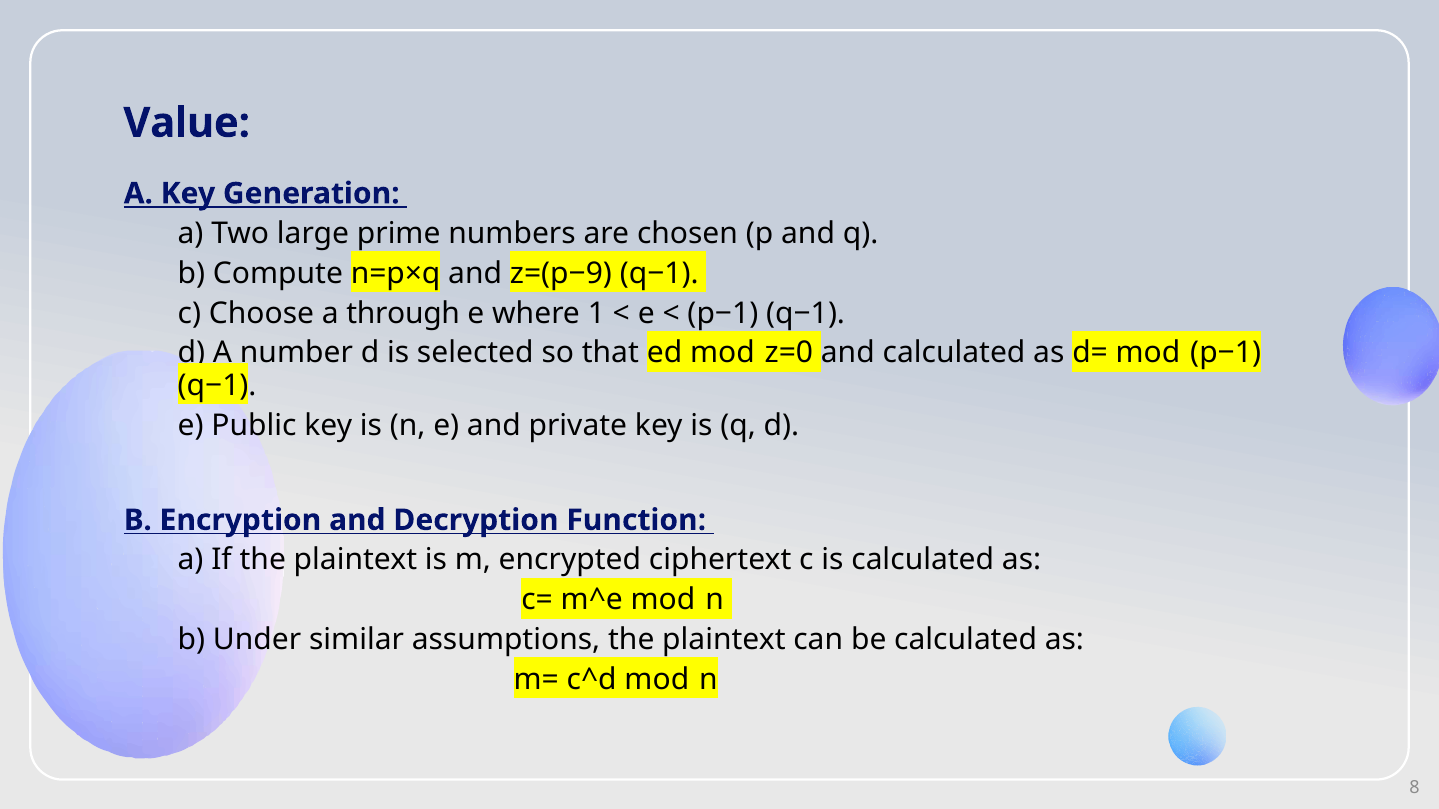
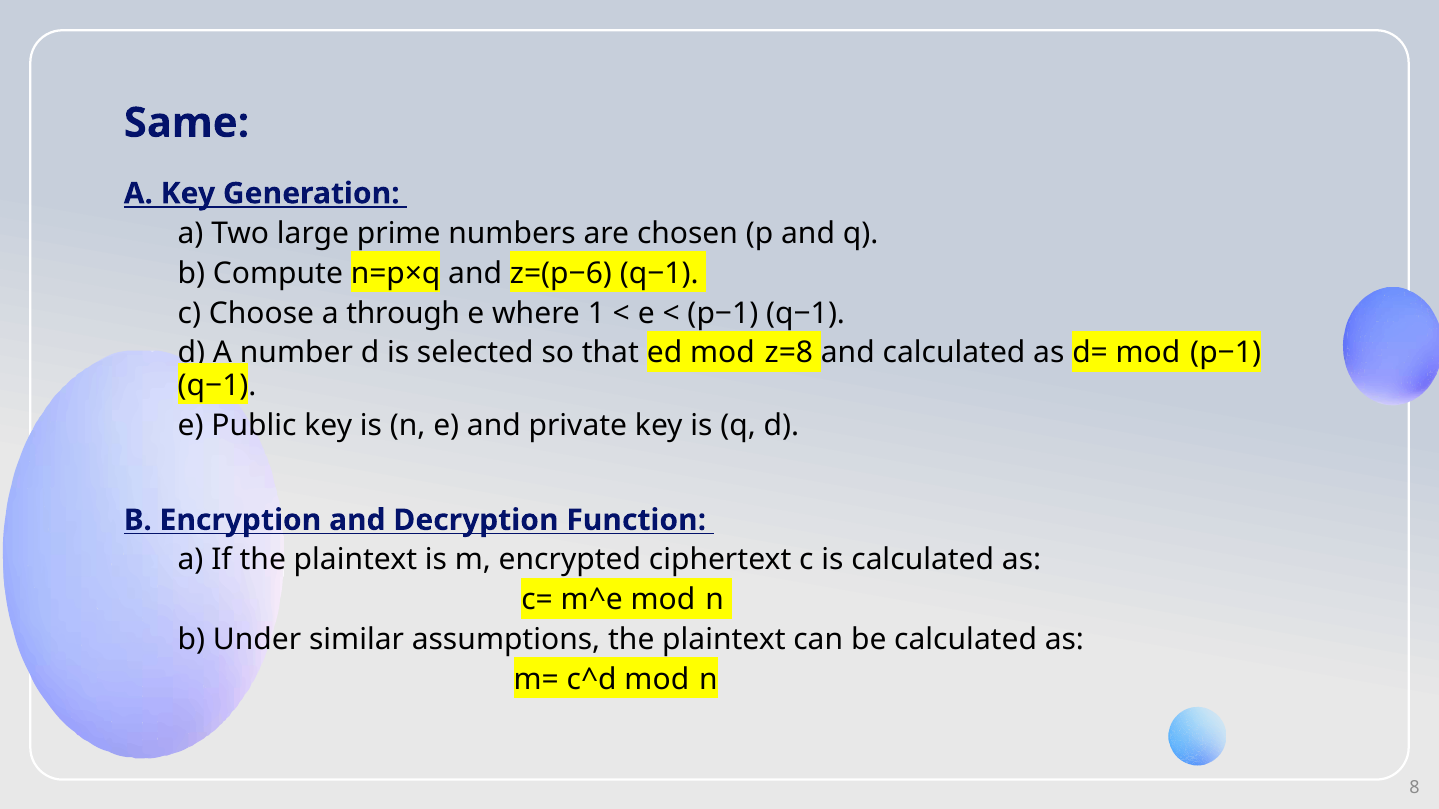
Value: Value -> Same
z=(p−9: z=(p−9 -> z=(p−6
z=0: z=0 -> z=8
